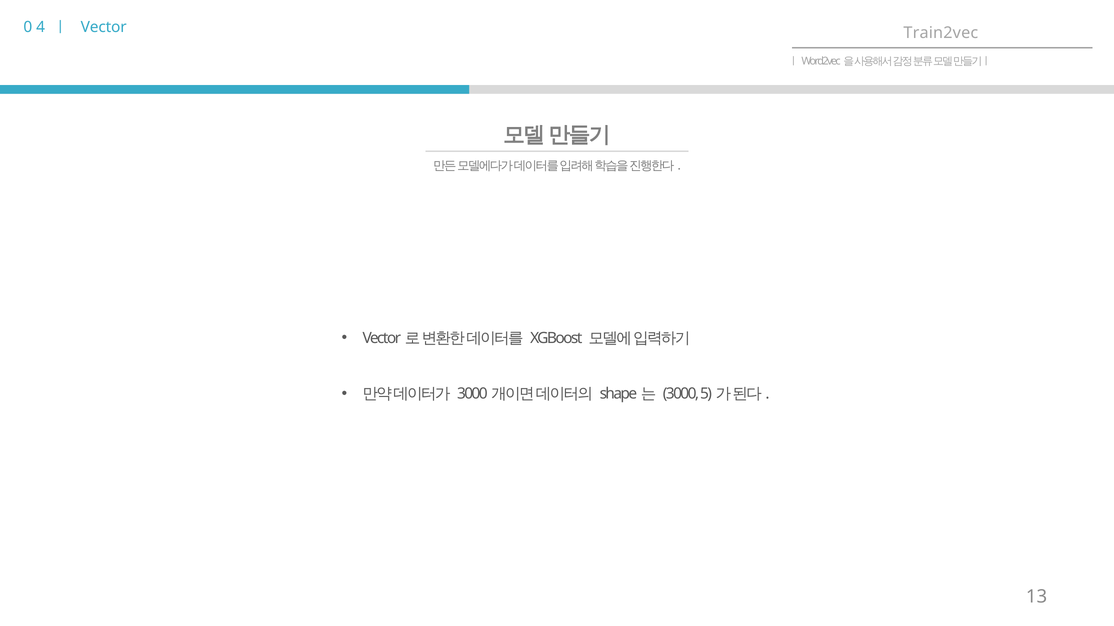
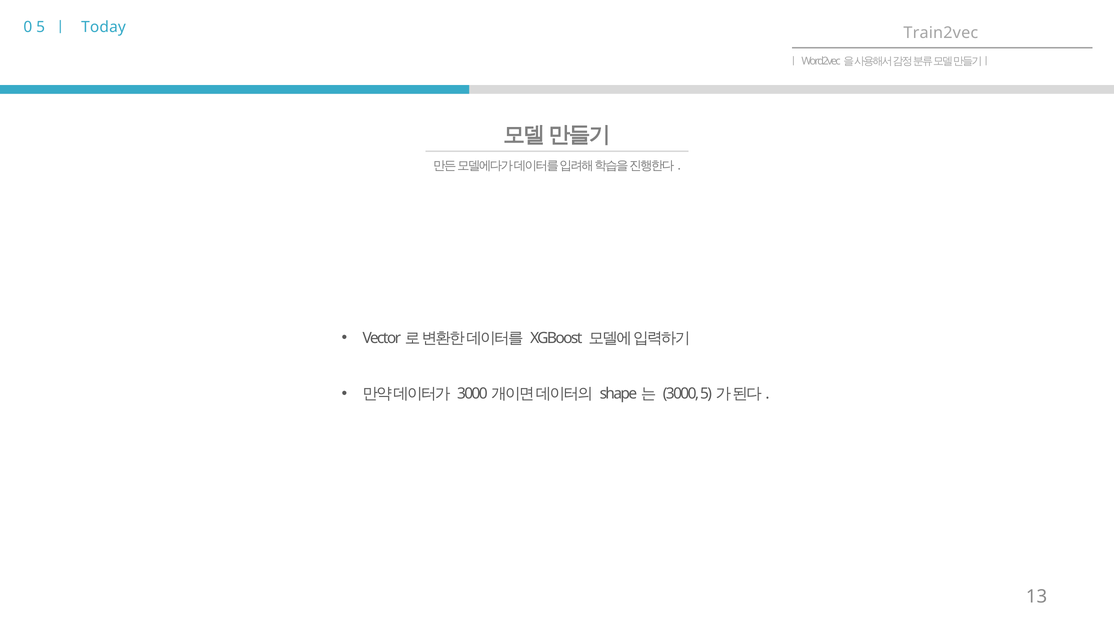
4: 4 -> 5
Vector: Vector -> Today
